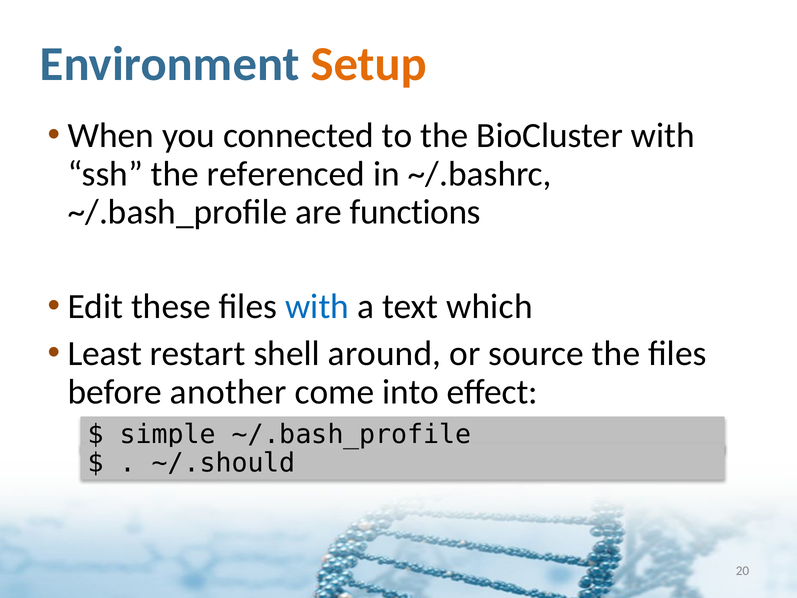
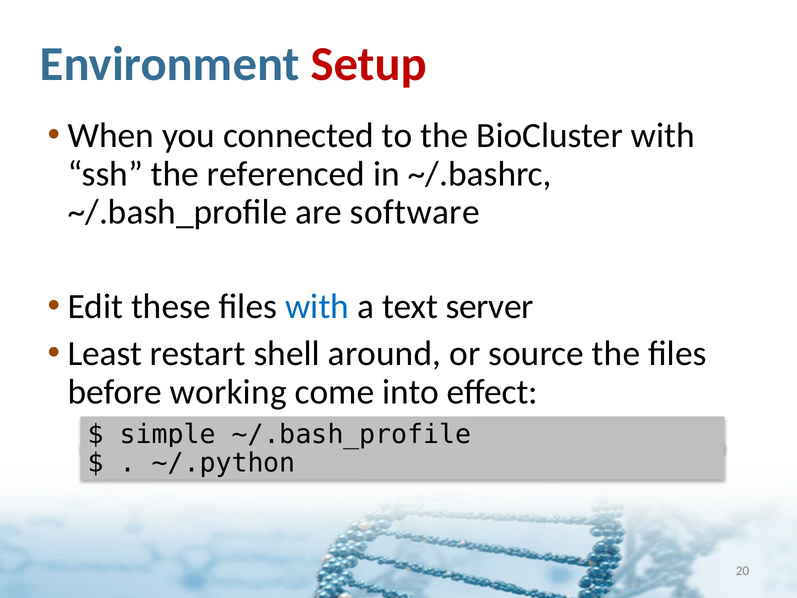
Setup colour: orange -> red
functions: functions -> software
which: which -> server
another: another -> working
~/.should: ~/.should -> ~/.python
